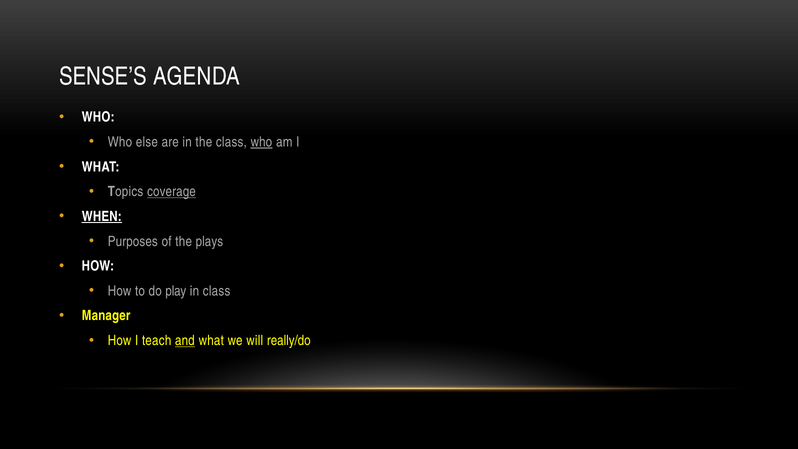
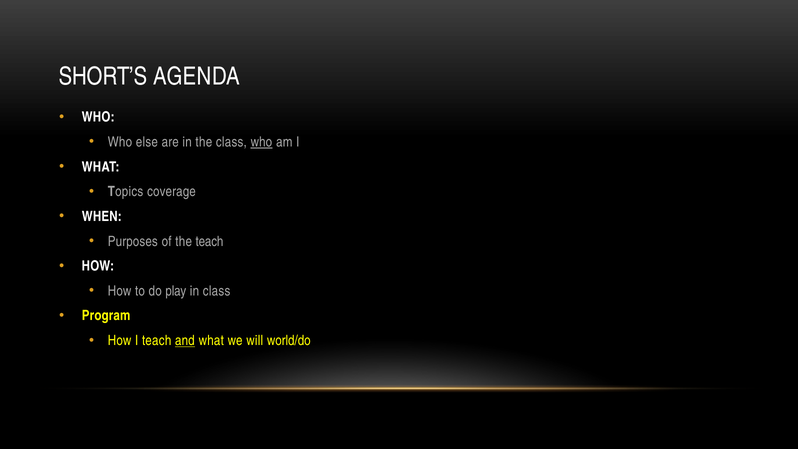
SENSE’S: SENSE’S -> SHORT’S
coverage underline: present -> none
WHEN underline: present -> none
the plays: plays -> teach
Manager: Manager -> Program
really/do: really/do -> world/do
